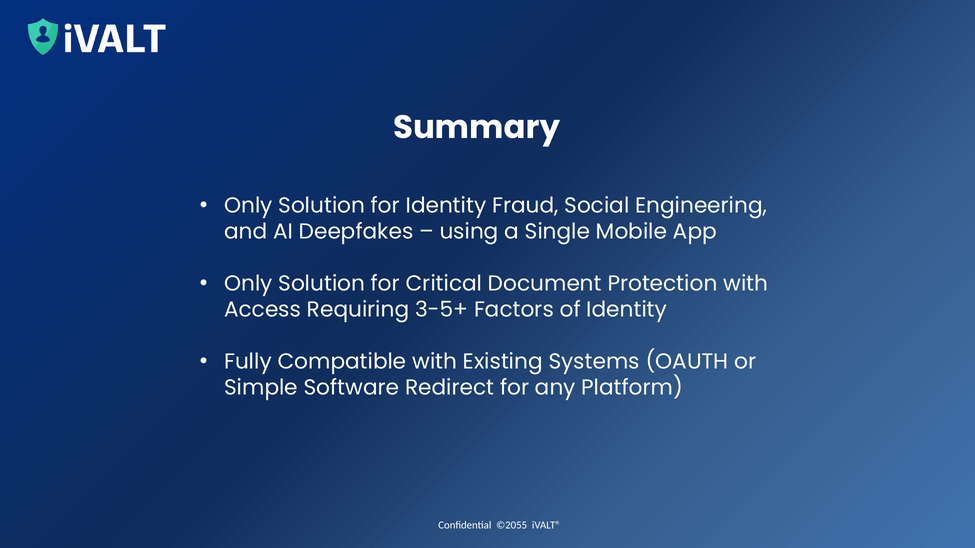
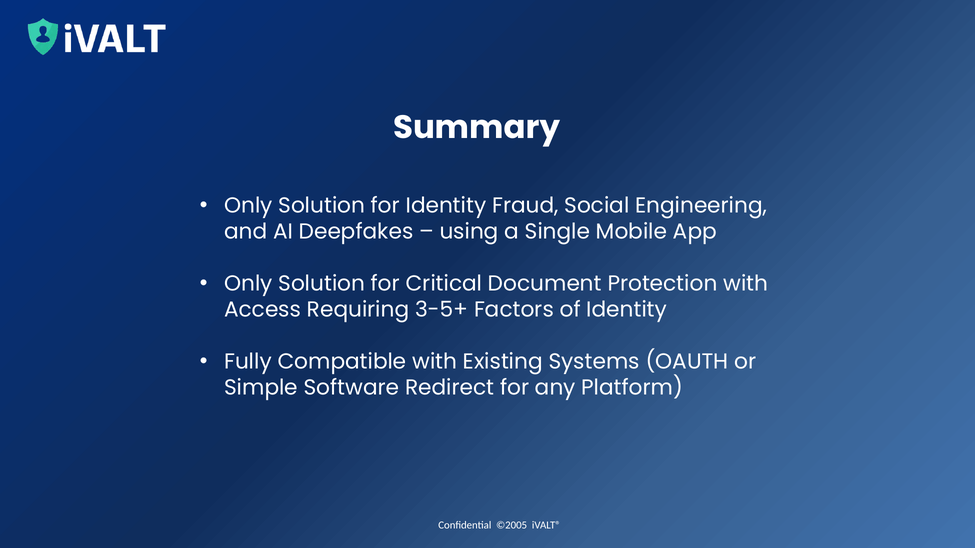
©2055: ©2055 -> ©2005
